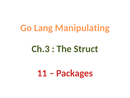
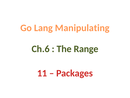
Ch.3: Ch.3 -> Ch.6
Struct: Struct -> Range
